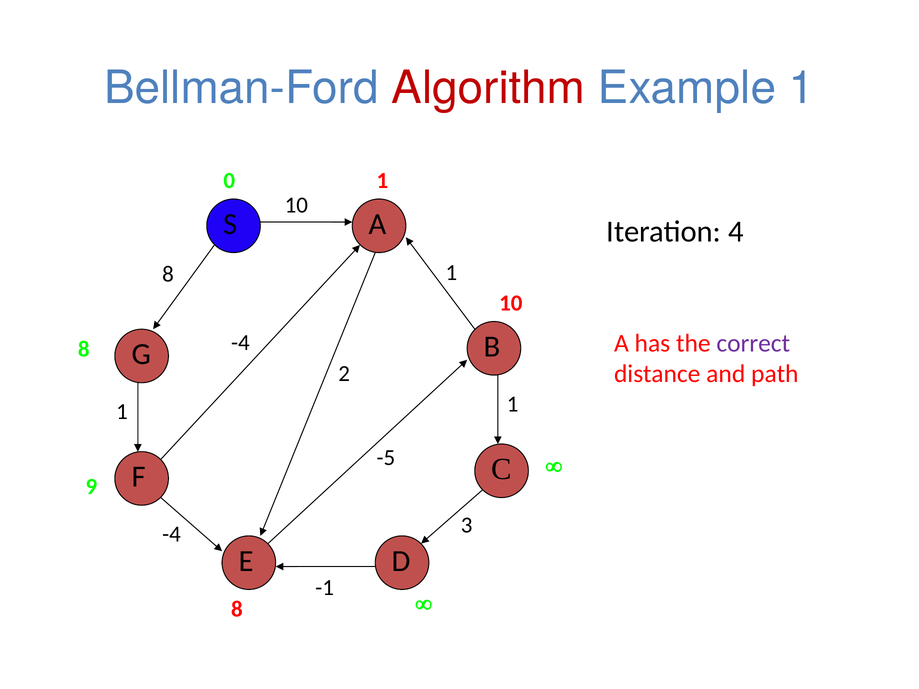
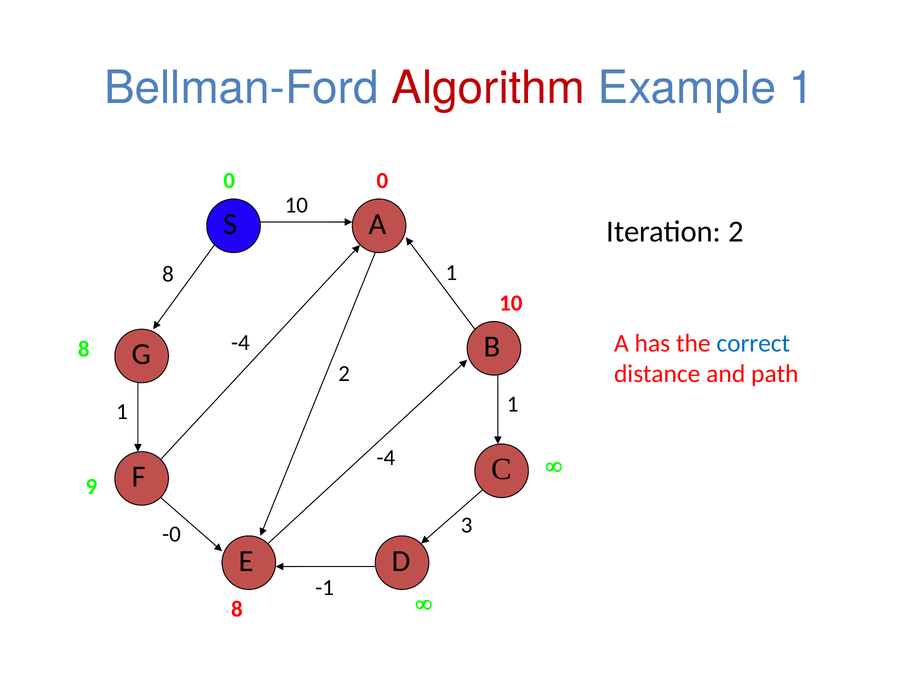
0 1: 1 -> 0
Iteration 4: 4 -> 2
correct colour: purple -> blue
-5 at (386, 458): -5 -> -4
-4 at (171, 534): -4 -> -0
